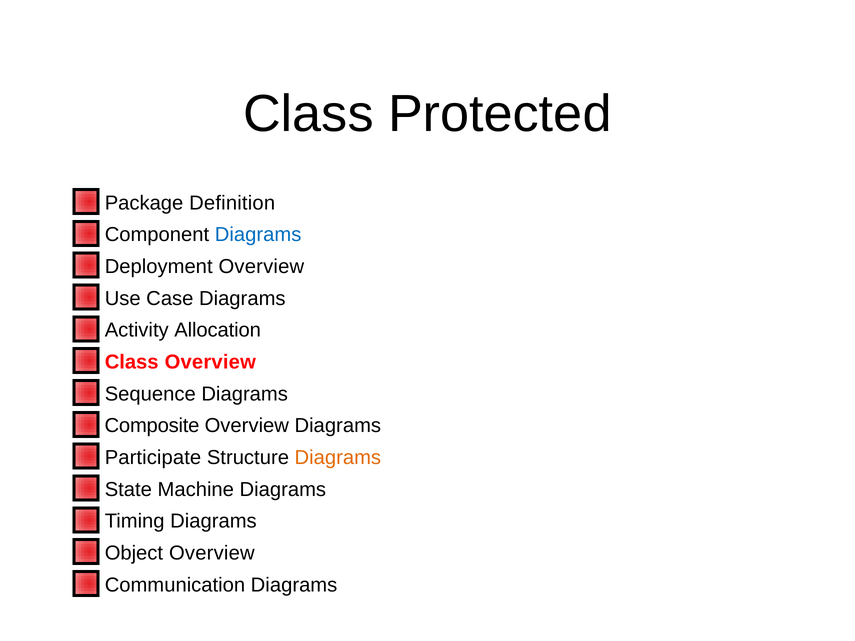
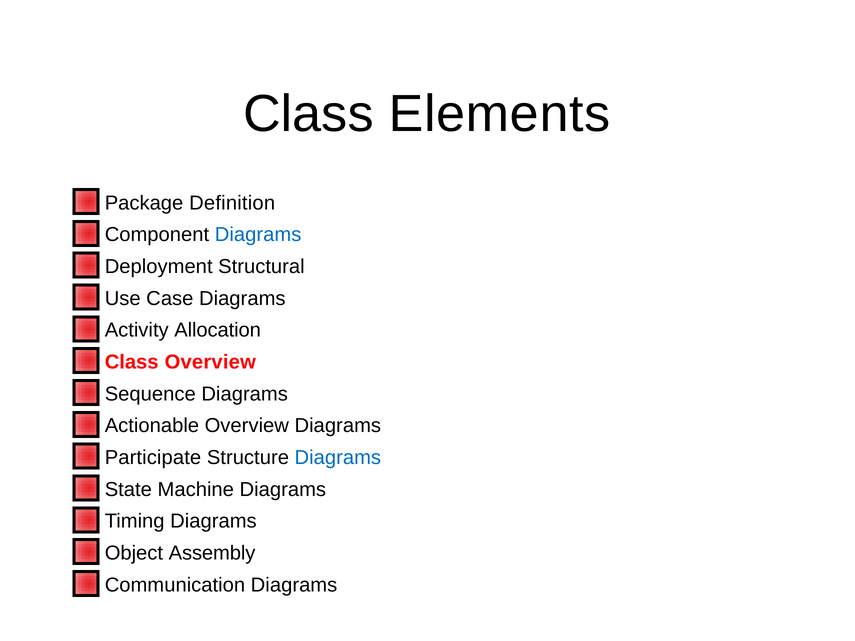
Protected: Protected -> Elements
Deployment Overview: Overview -> Structural
Composite: Composite -> Actionable
Diagrams at (338, 458) colour: orange -> blue
Object Overview: Overview -> Assembly
